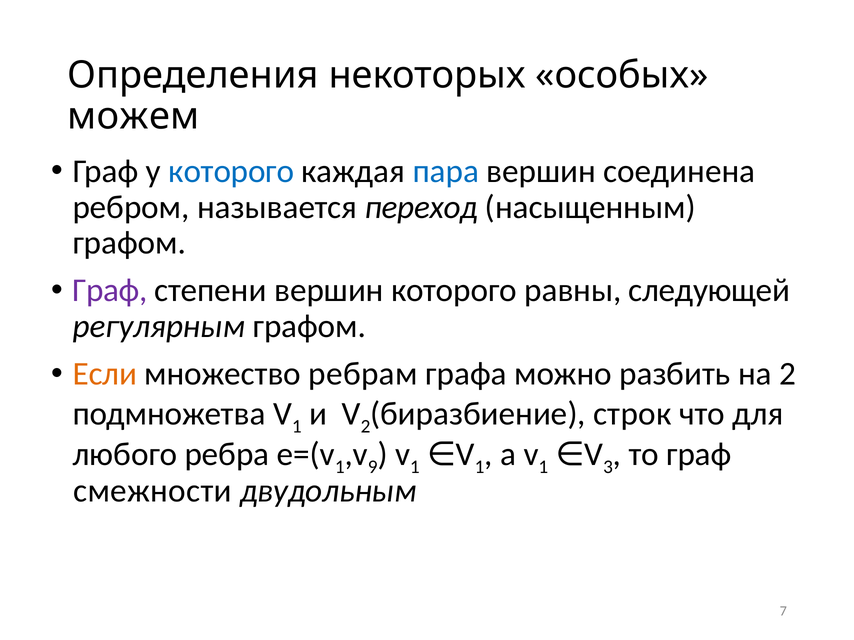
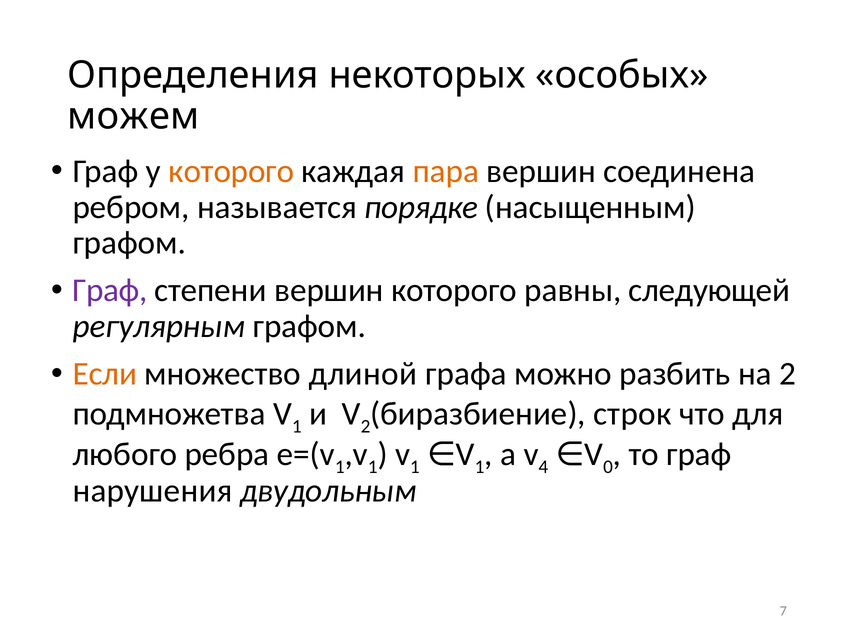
которого at (231, 171) colour: blue -> orange
пара colour: blue -> orange
переход: переход -> порядке
ребрам: ребрам -> длиной
1 at (543, 467): 1 -> 4
3: 3 -> 0
9 at (373, 467): 9 -> 1
смежности: смежности -> нарушения
